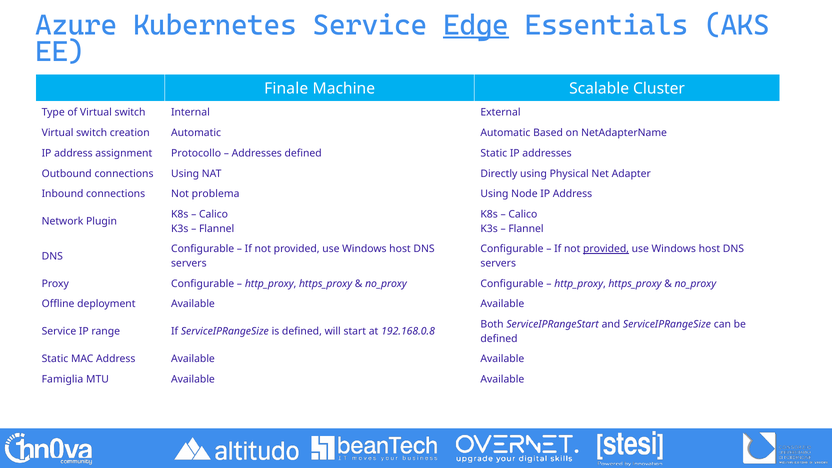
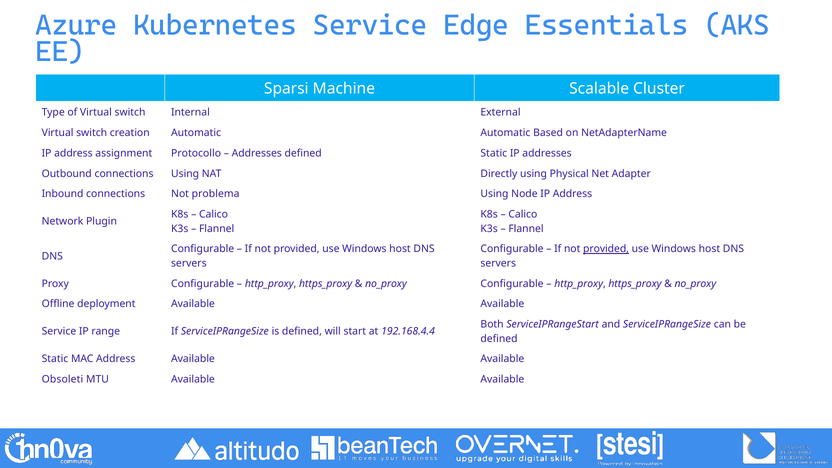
Edge underline: present -> none
Finale: Finale -> Sparsi
192.168.0.8: 192.168.0.8 -> 192.168.4.4
Famiglia: Famiglia -> Obsoleti
